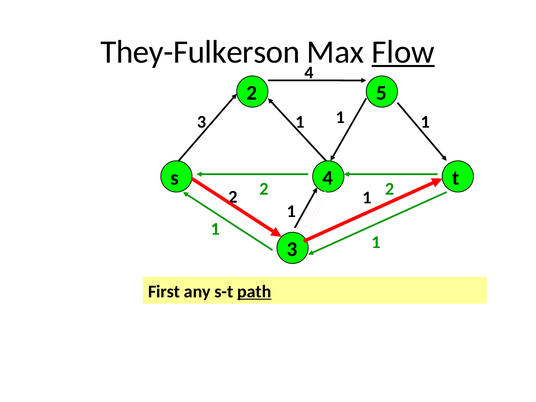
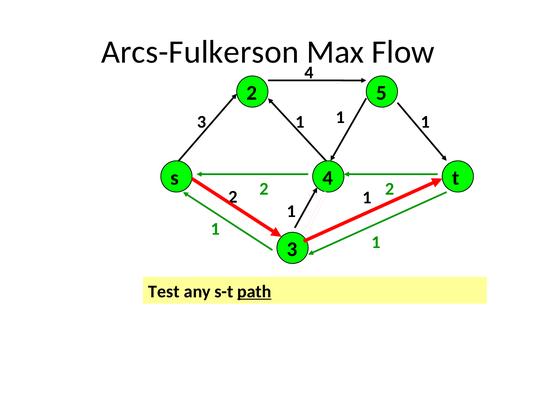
They-Fulkerson: They-Fulkerson -> Arcs-Fulkerson
Flow underline: present -> none
First: First -> Test
